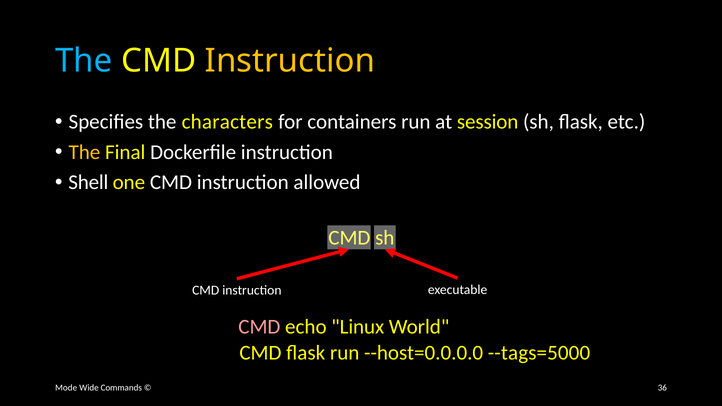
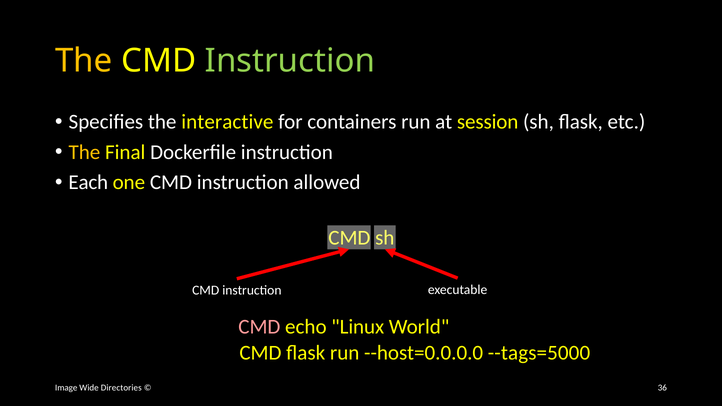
The at (84, 61) colour: light blue -> yellow
Instruction at (290, 61) colour: yellow -> light green
characters: characters -> interactive
Shell: Shell -> Each
Mode: Mode -> Image
Commands: Commands -> Directories
